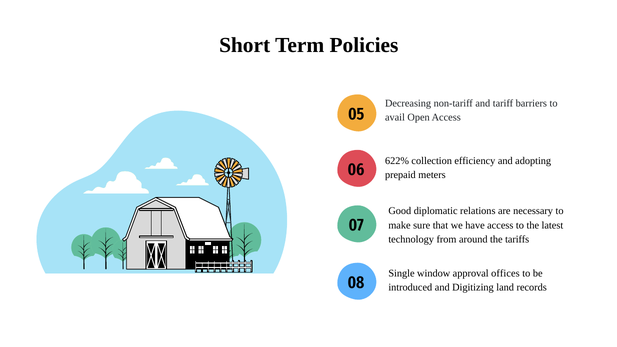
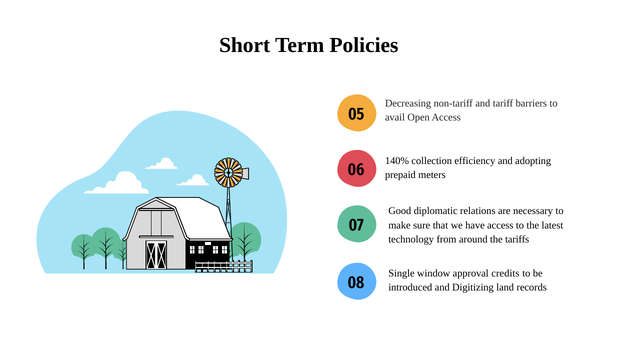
622%: 622% -> 140%
offices: offices -> credits
